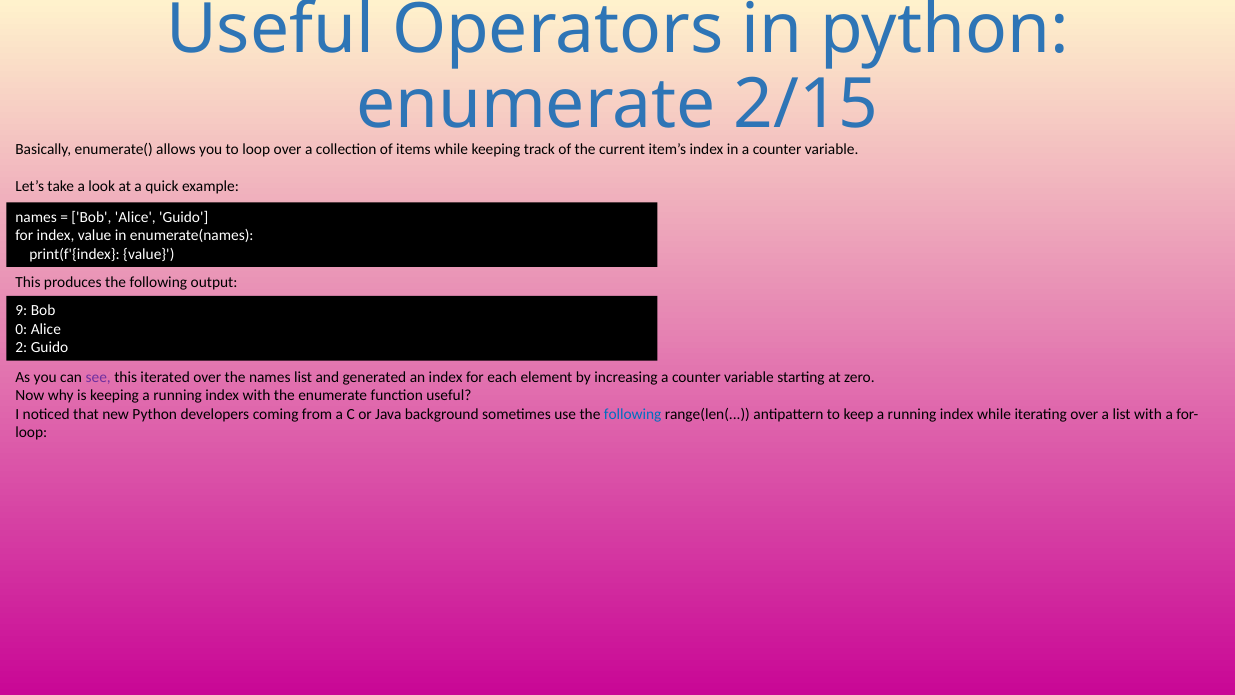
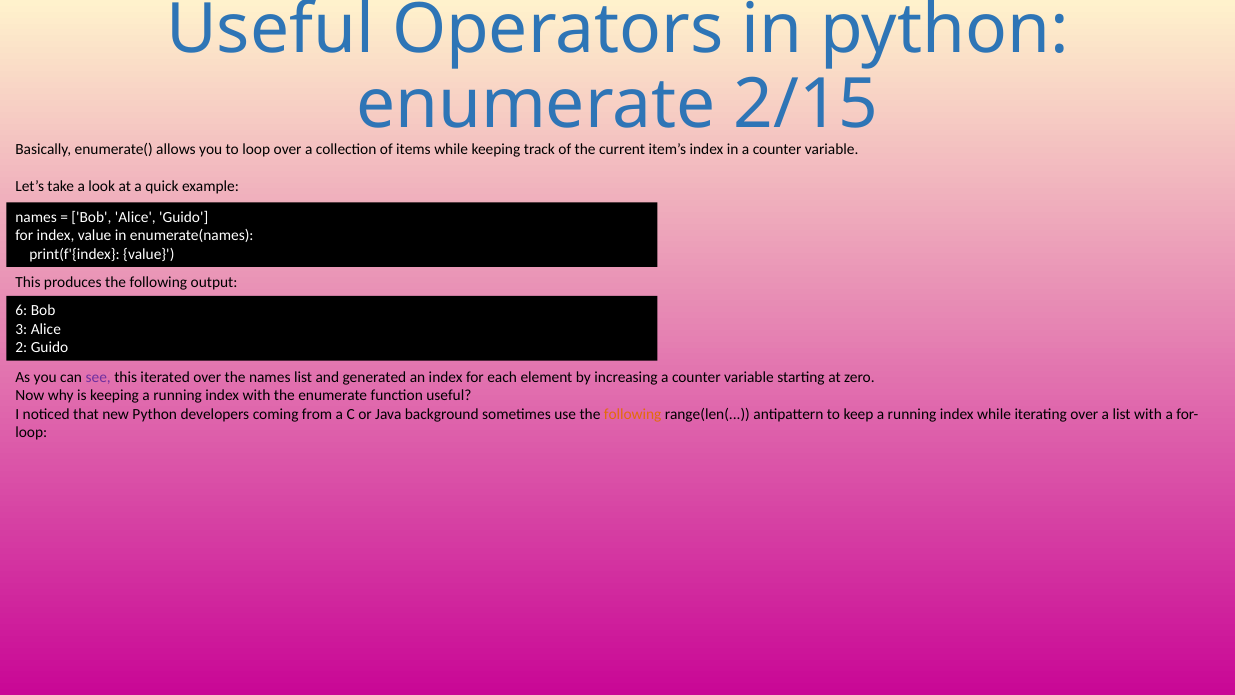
9: 9 -> 6
0: 0 -> 3
following at (633, 414) colour: blue -> orange
